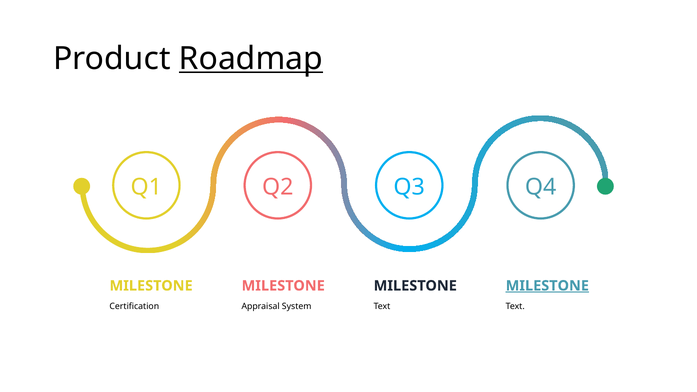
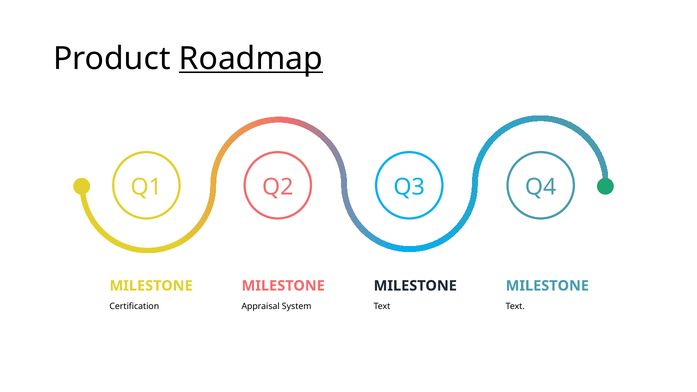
MILESTONE at (547, 286) underline: present -> none
